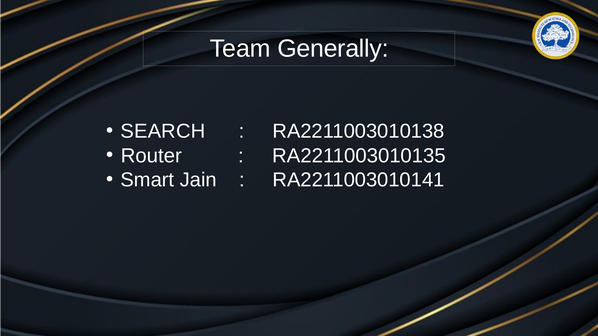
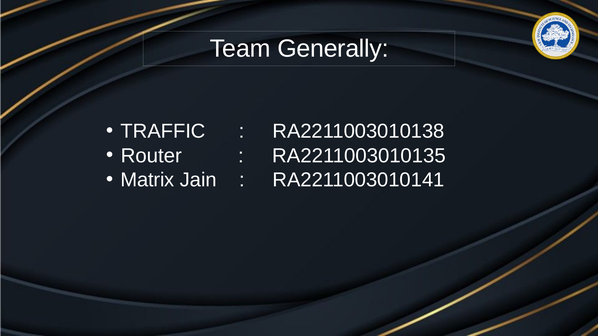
SEARCH: SEARCH -> TRAFFIC
Smart: Smart -> Matrix
